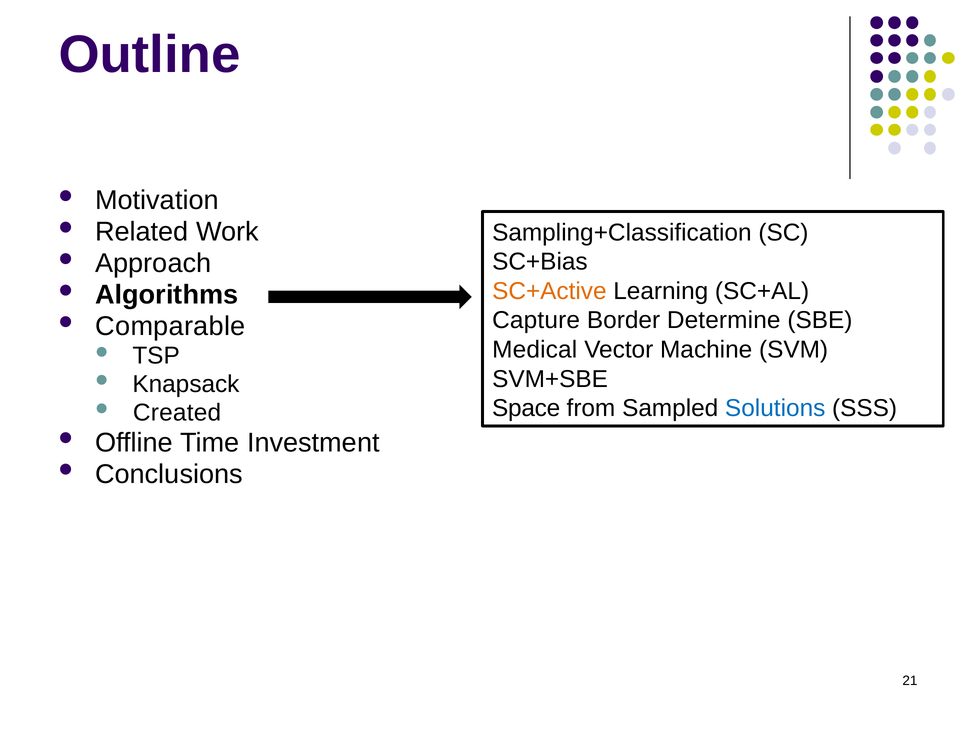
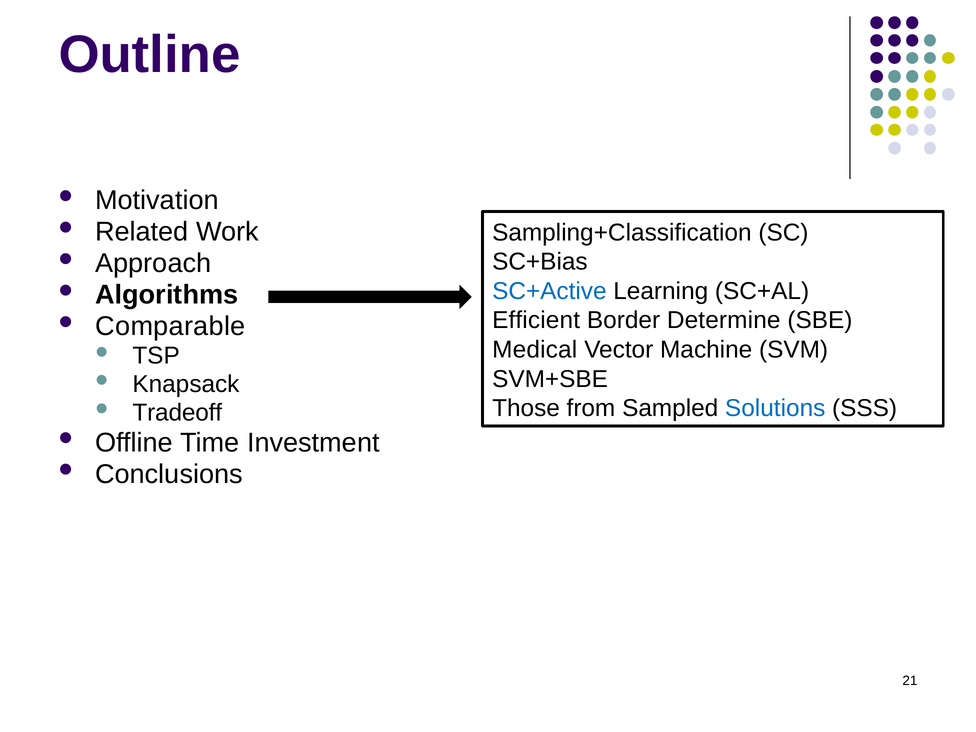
SC+Active colour: orange -> blue
Capture: Capture -> Efficient
Space: Space -> Those
Created: Created -> Tradeoff
